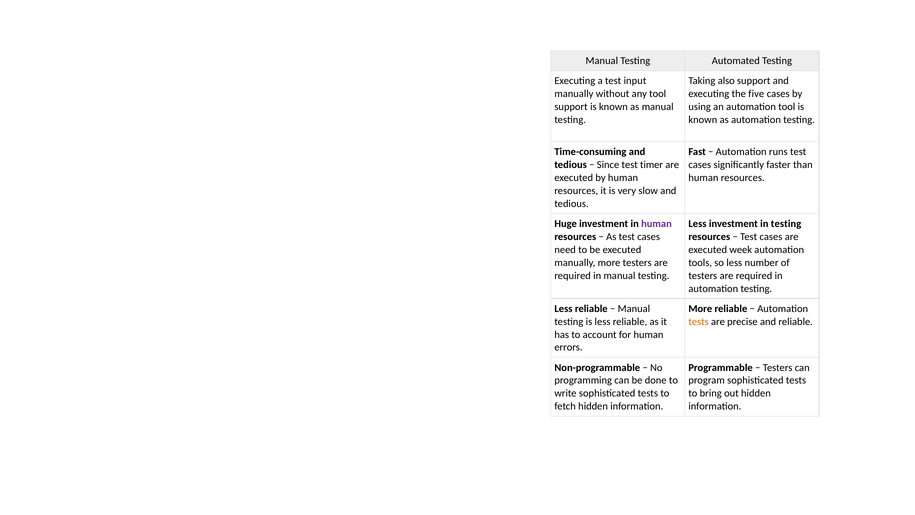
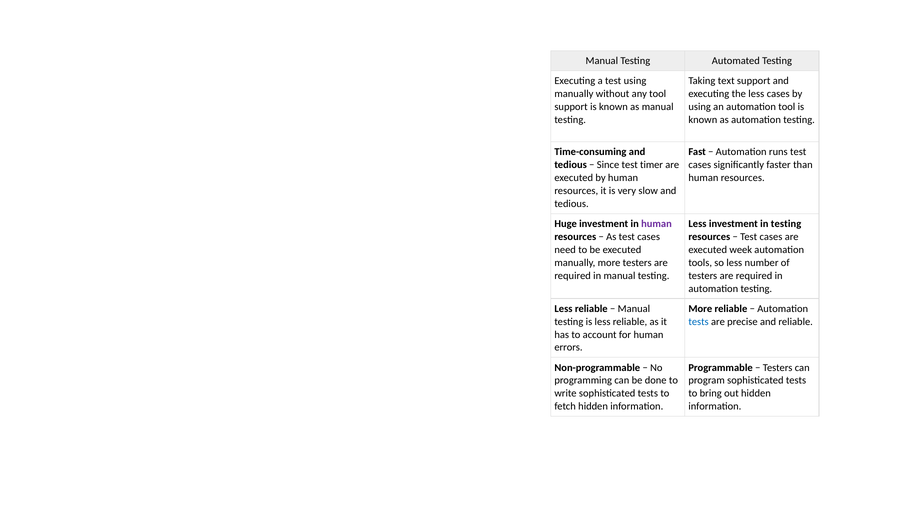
test input: input -> using
also: also -> text
the five: five -> less
tests at (699, 321) colour: orange -> blue
